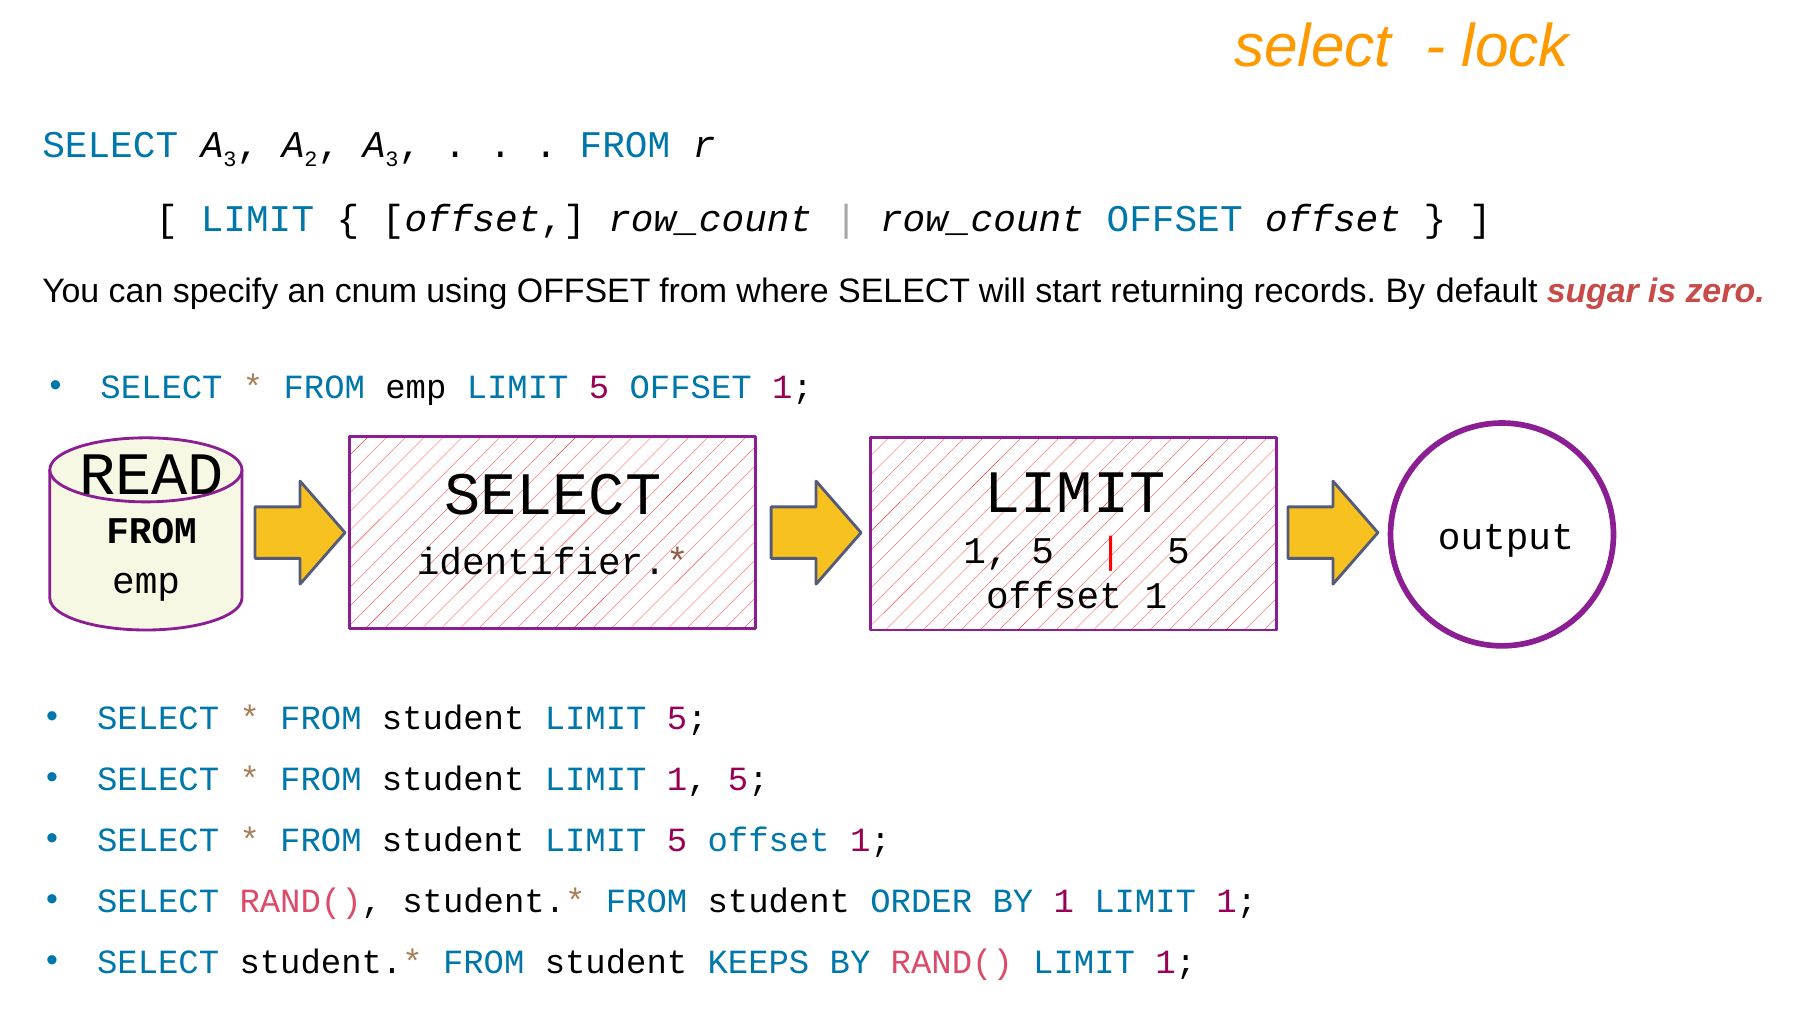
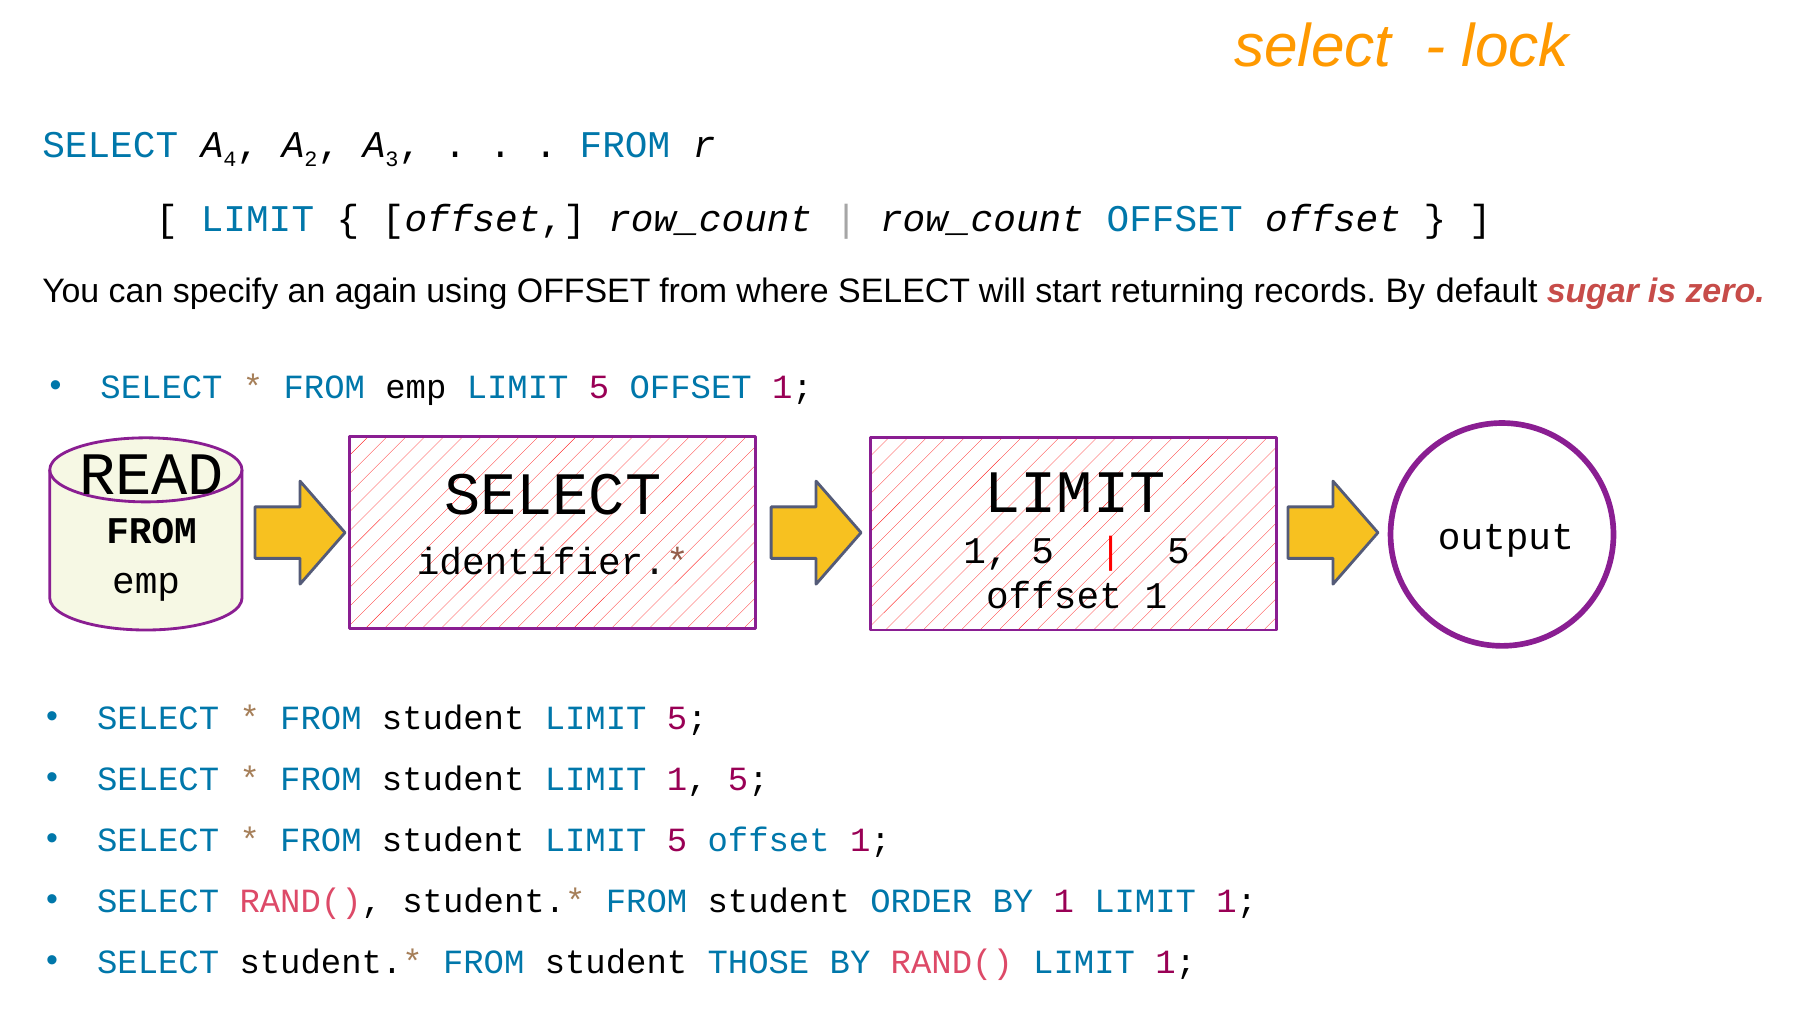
3 at (230, 160): 3 -> 4
cnum: cnum -> again
KEEPS: KEEPS -> THOSE
